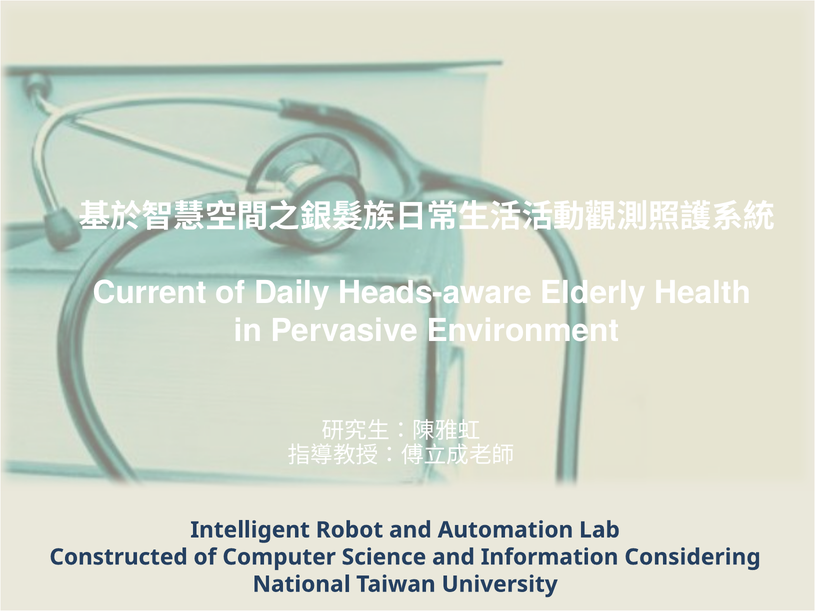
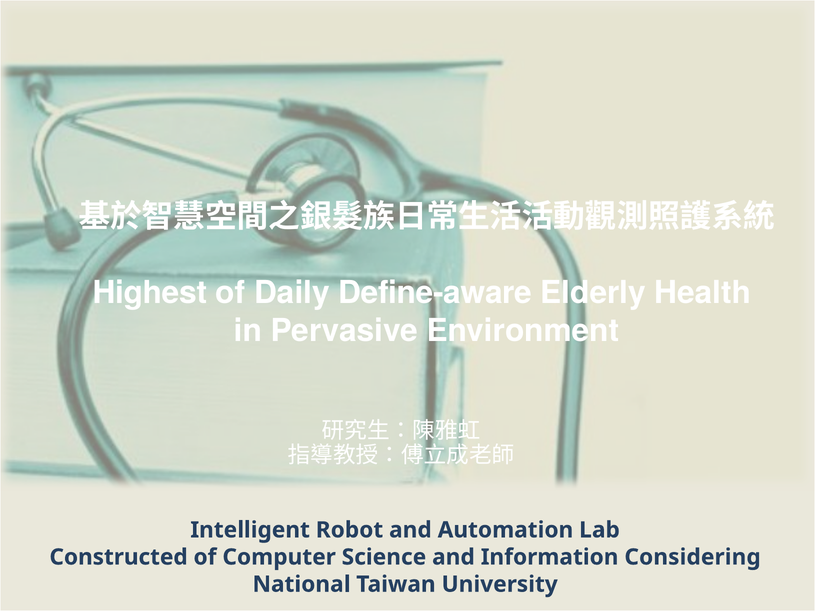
Current: Current -> Highest
Heads-aware: Heads-aware -> Define-aware
